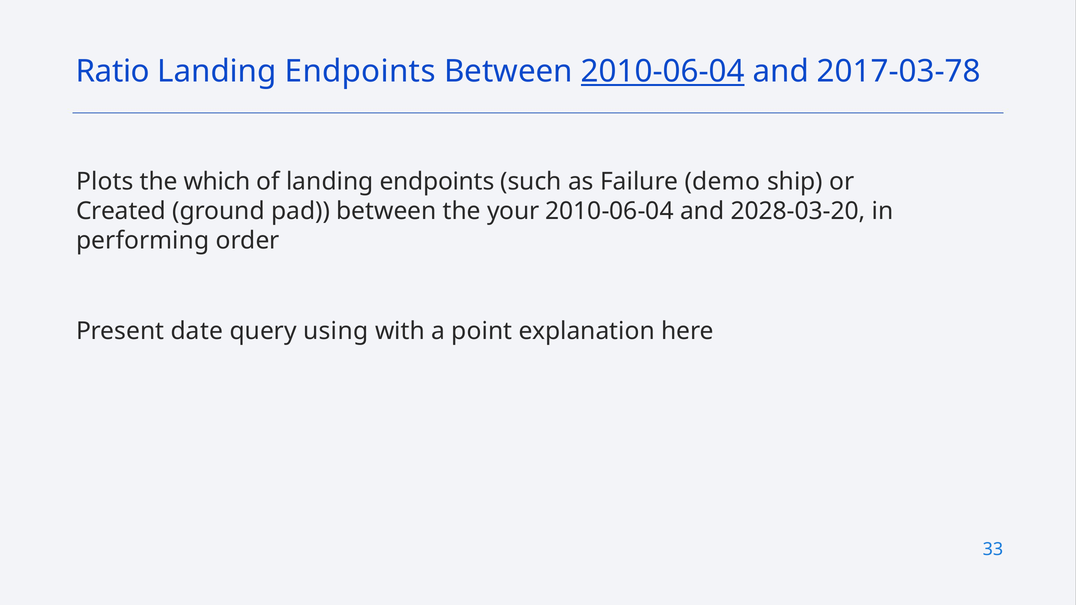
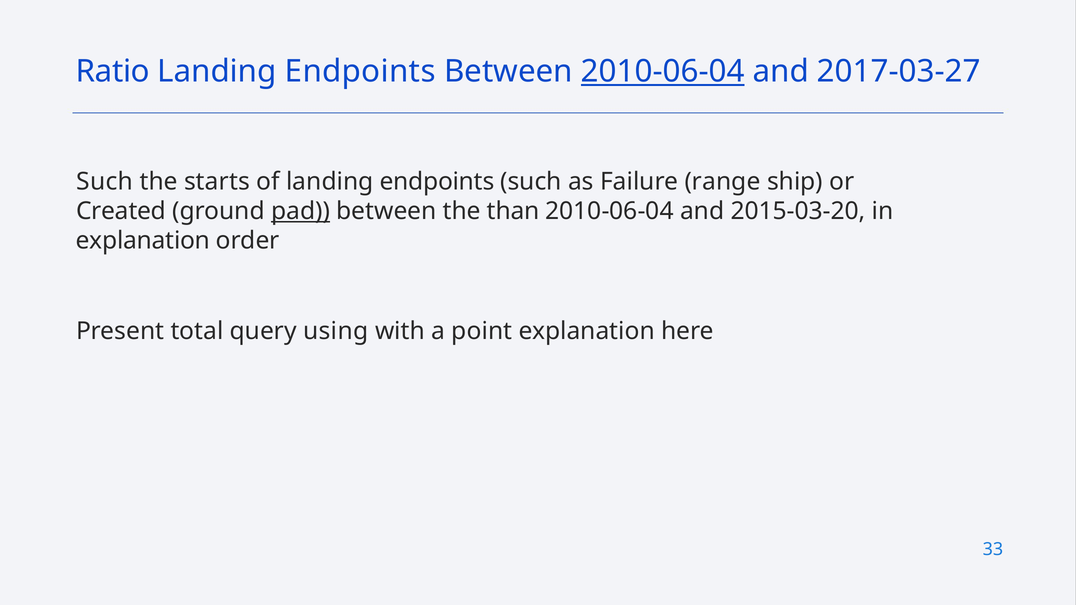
2017-03-78: 2017-03-78 -> 2017-03-27
Plots at (105, 182): Plots -> Such
which: which -> starts
demo: demo -> range
pad underline: none -> present
your: your -> than
2028-03-20: 2028-03-20 -> 2015-03-20
performing at (143, 241): performing -> explanation
date: date -> total
